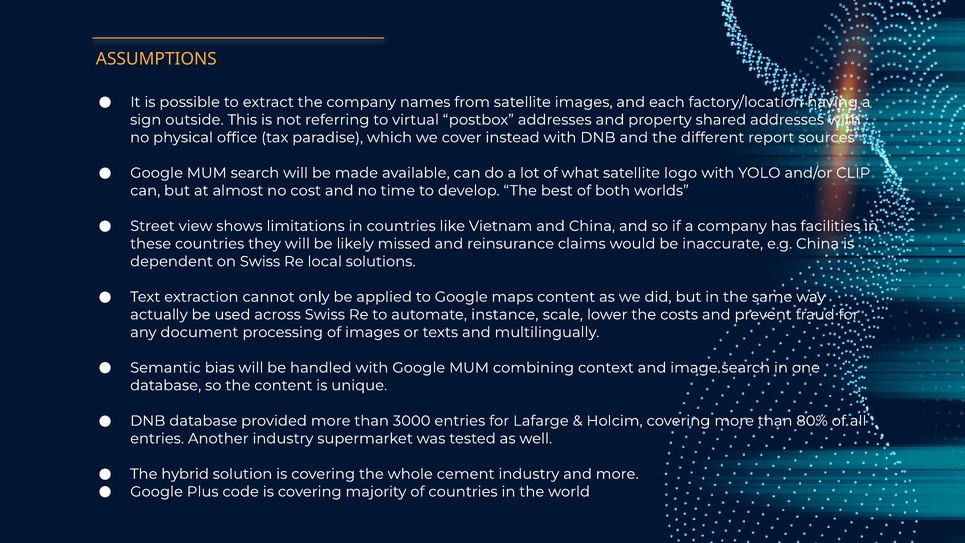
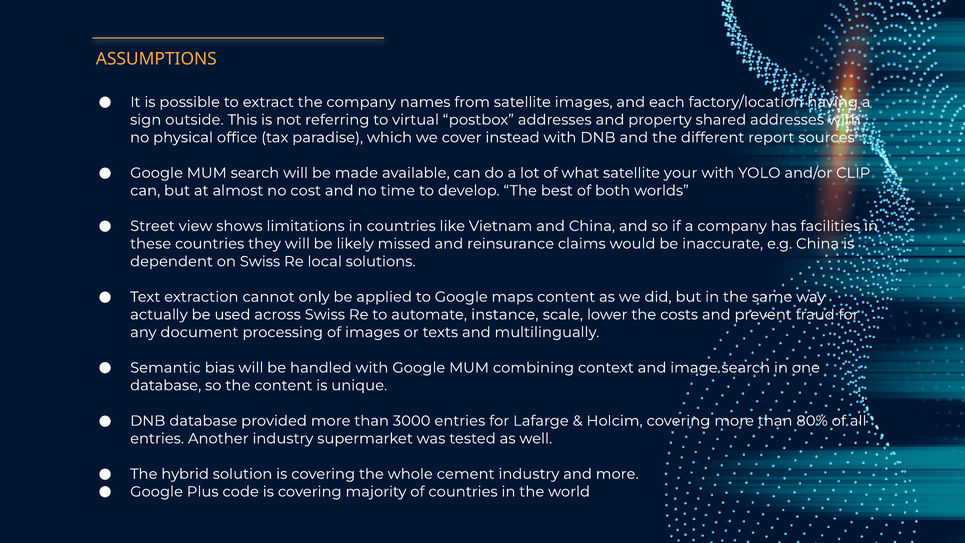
logo: logo -> your
